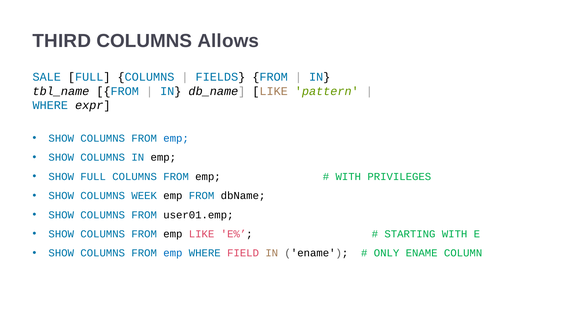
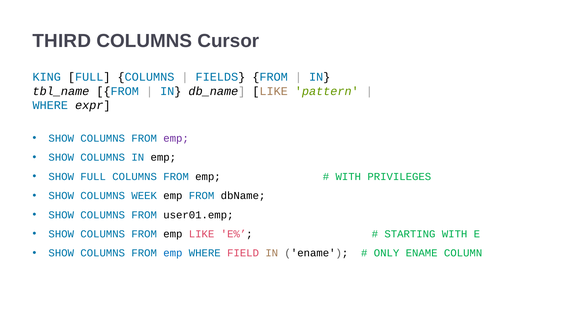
Allows: Allows -> Cursor
SALE: SALE -> KING
emp at (176, 138) colour: blue -> purple
